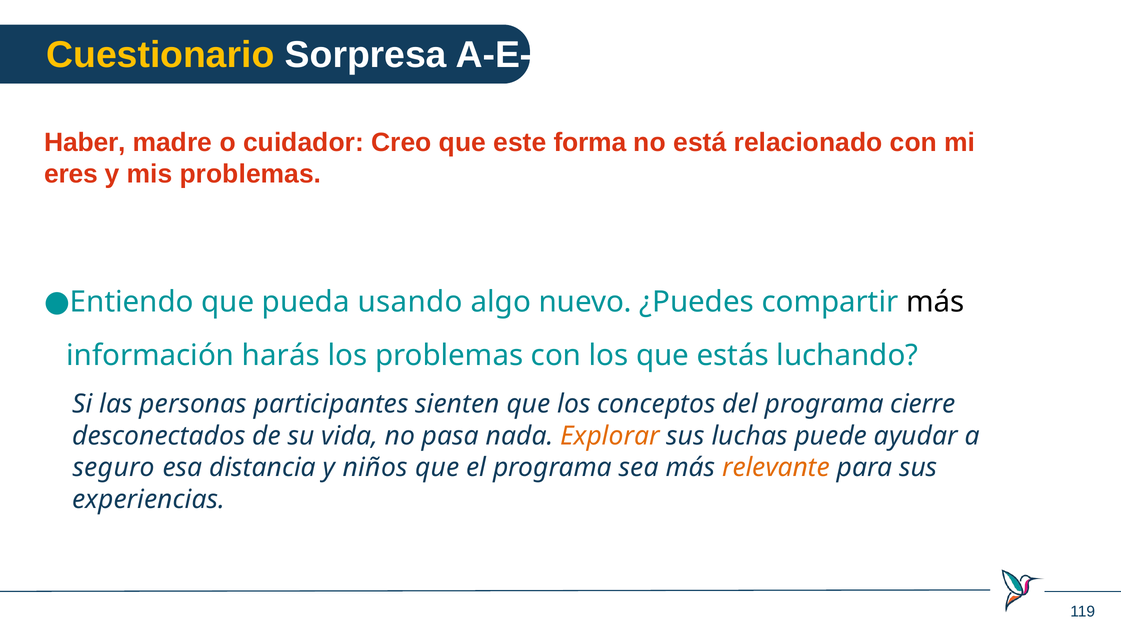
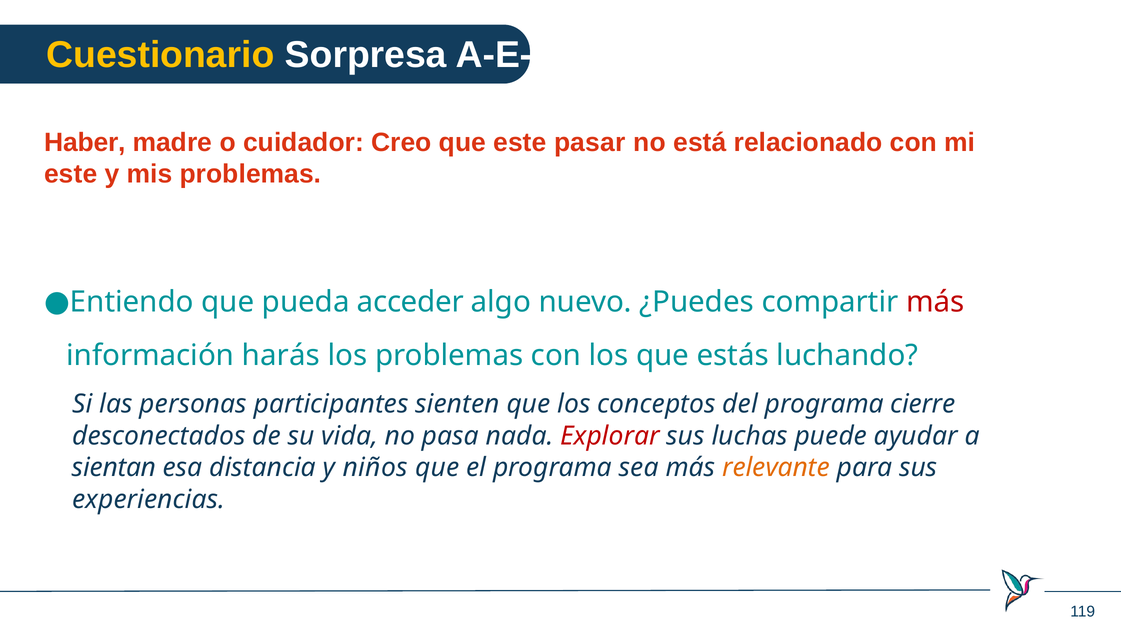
forma: forma -> pasar
eres at (71, 174): eres -> este
usando: usando -> acceder
más at (935, 302) colour: black -> red
Explorar colour: orange -> red
seguro: seguro -> sientan
